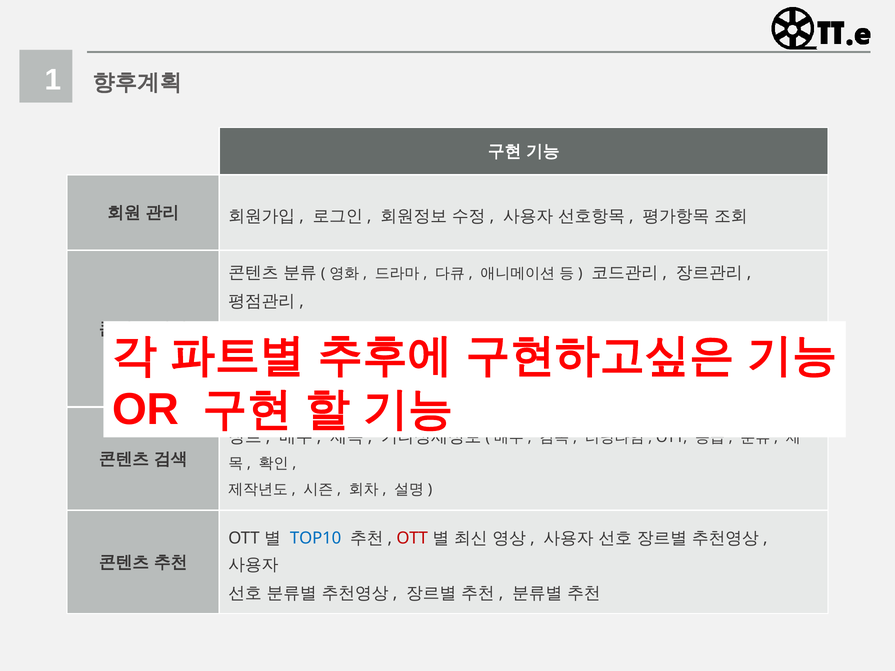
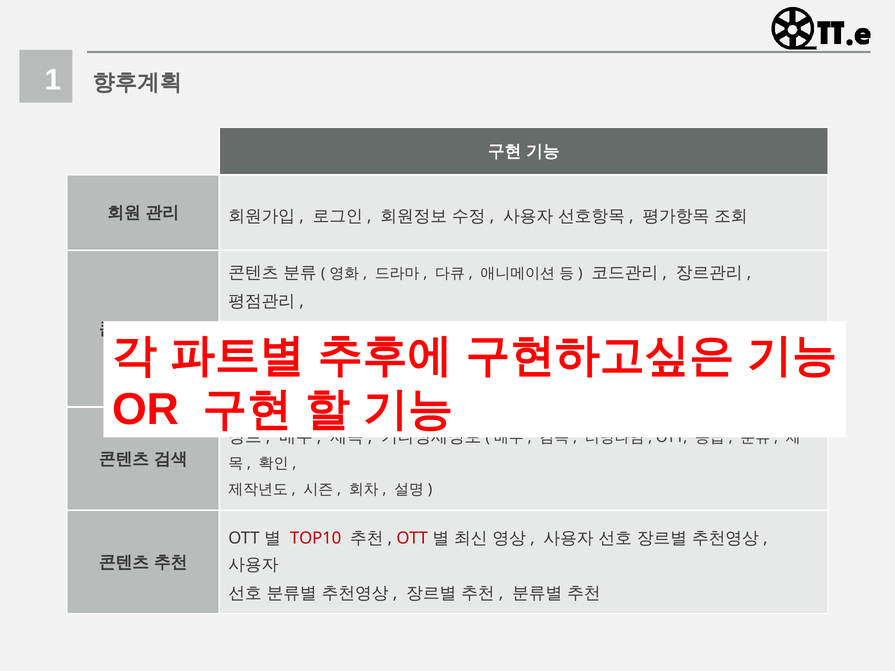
TOP10 colour: blue -> red
